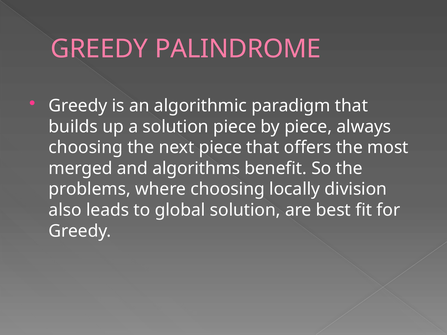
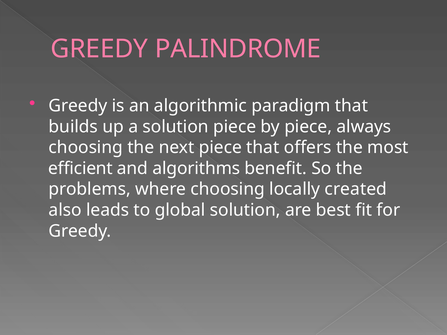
merged: merged -> efficient
division: division -> created
